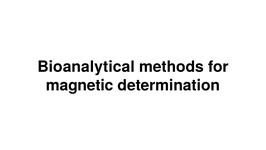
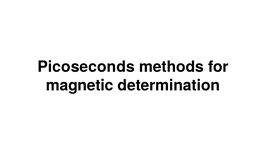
Bioanalytical: Bioanalytical -> Picoseconds
